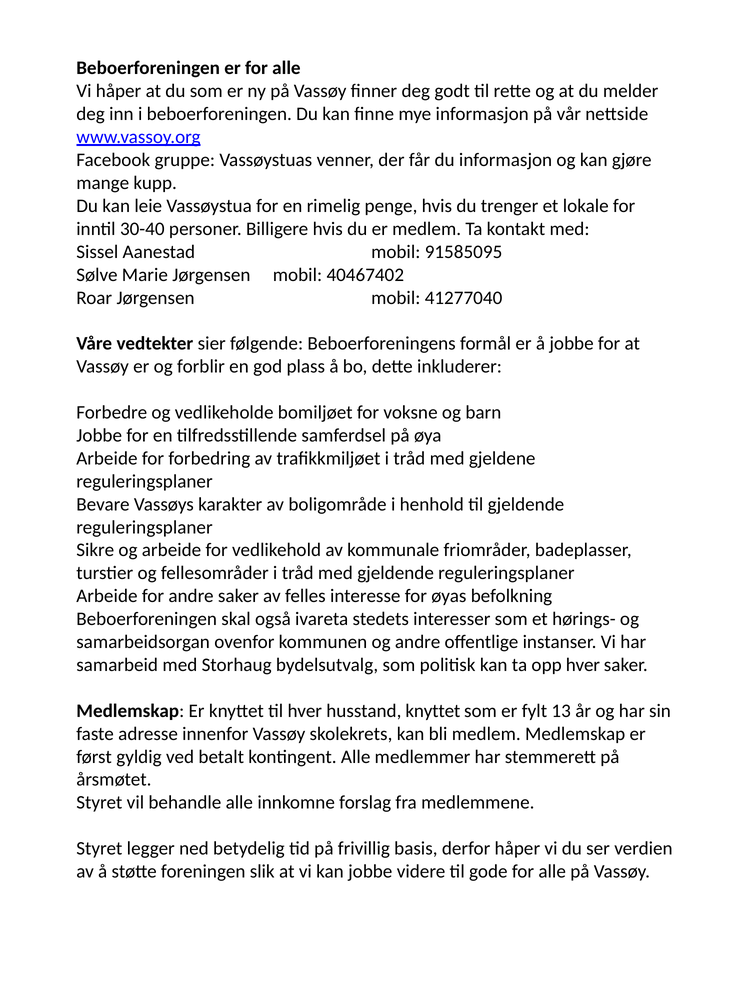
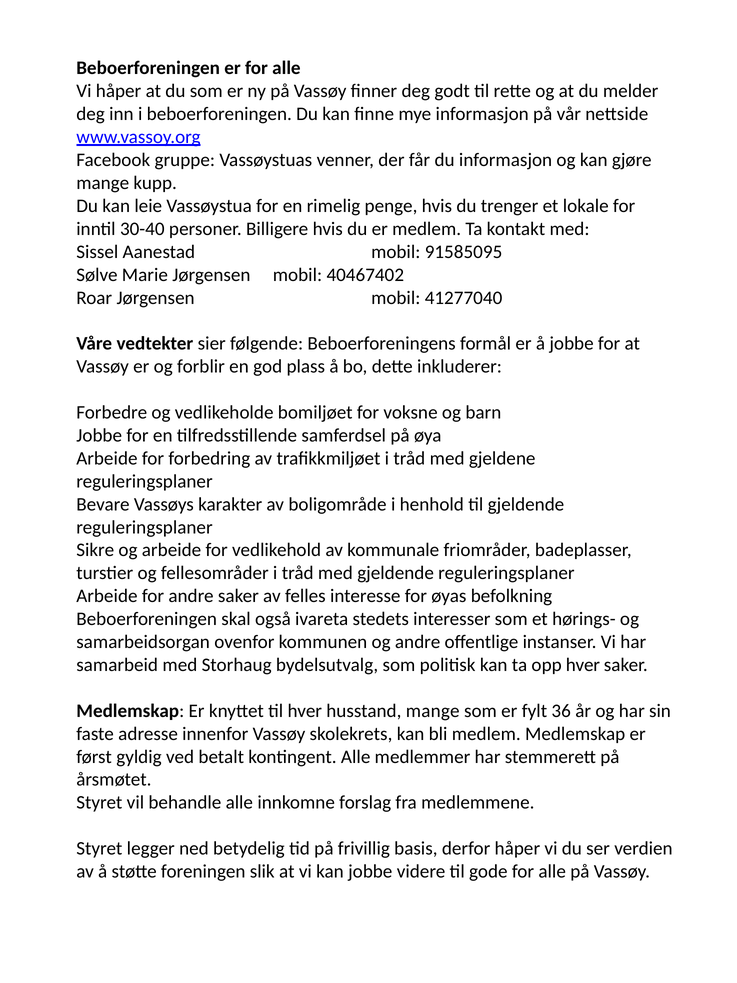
husstand knyttet: knyttet -> mange
13: 13 -> 36
